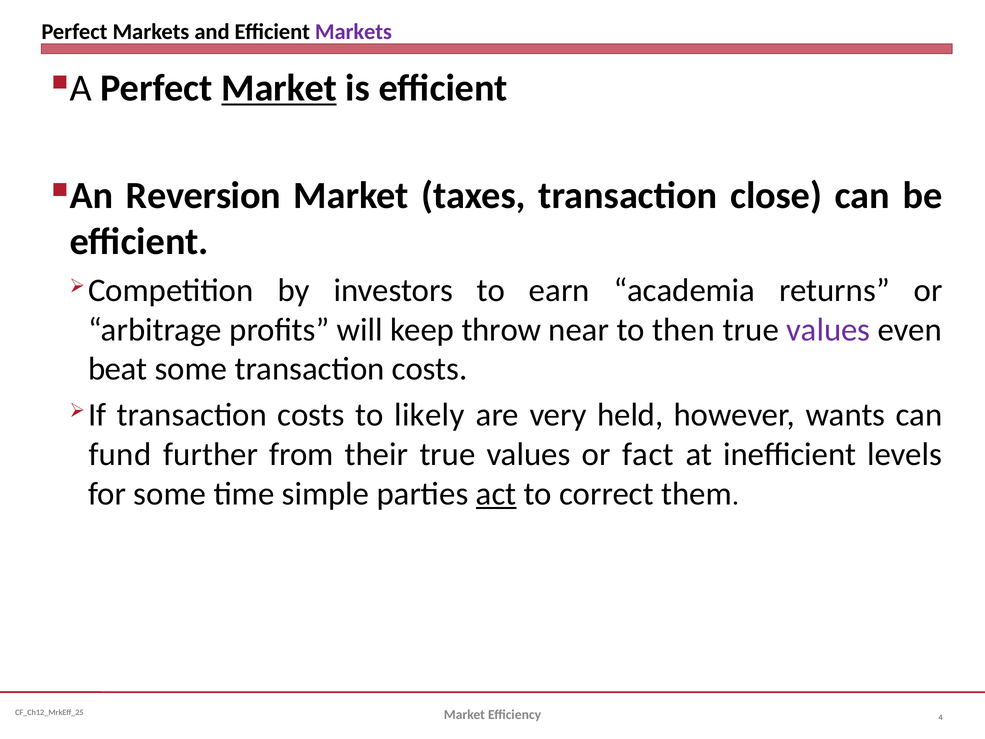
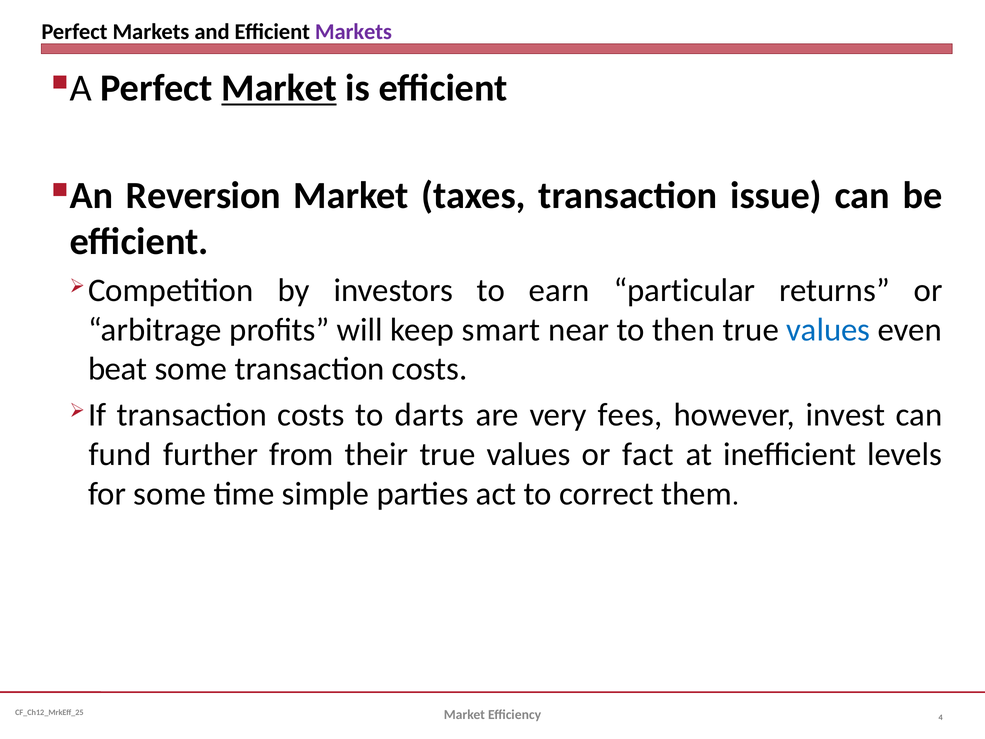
close: close -> issue
academia: academia -> particular
throw: throw -> smart
values at (828, 330) colour: purple -> blue
likely: likely -> darts
held: held -> fees
wants: wants -> invest
act underline: present -> none
